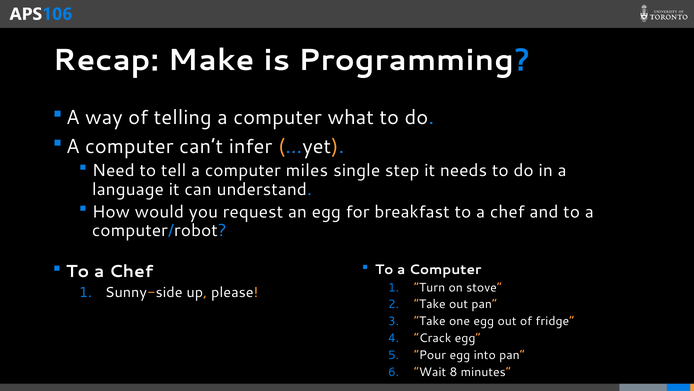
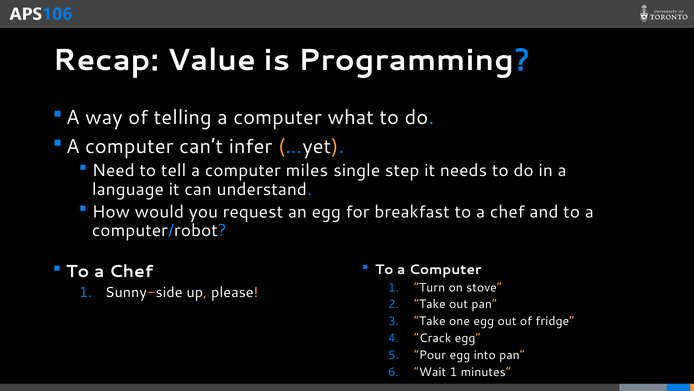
Make: Make -> Value
Wait 8: 8 -> 1
